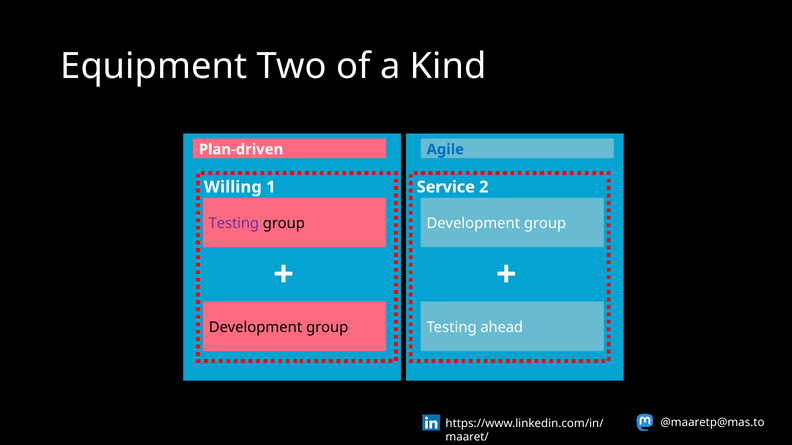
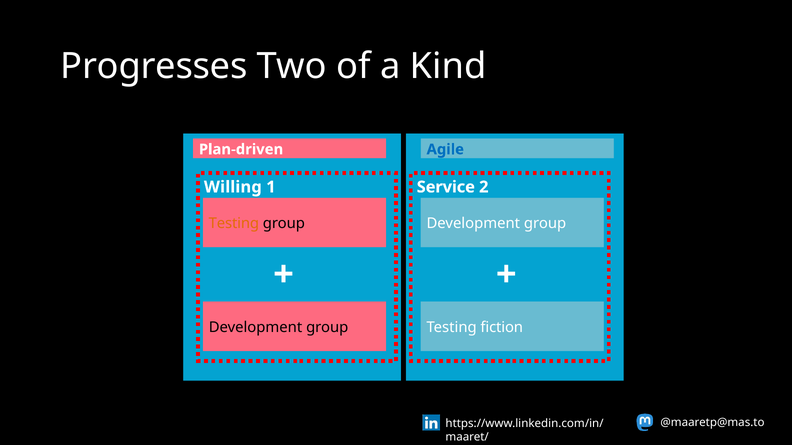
Equipment: Equipment -> Progresses
Testing at (234, 224) colour: purple -> orange
ahead: ahead -> fiction
